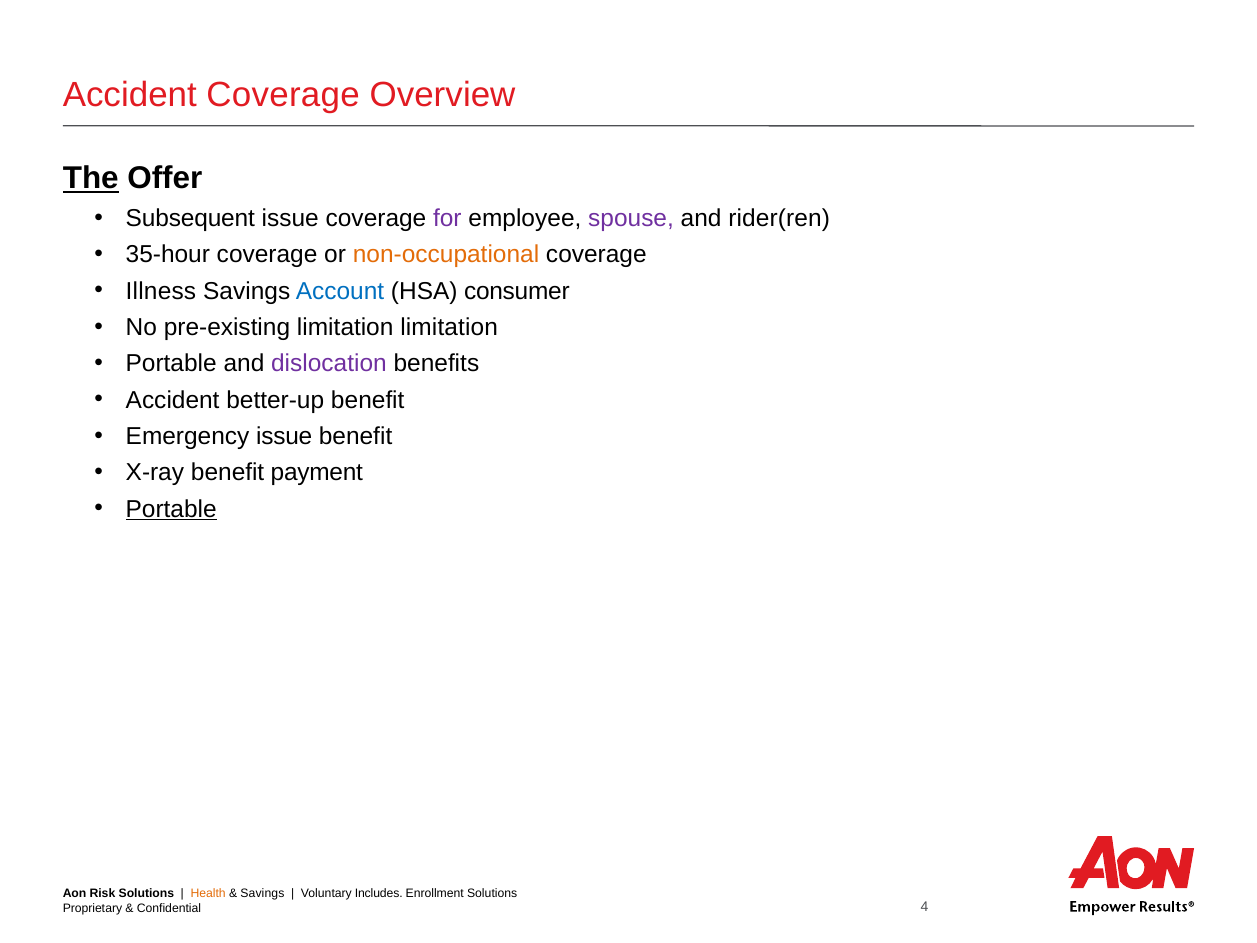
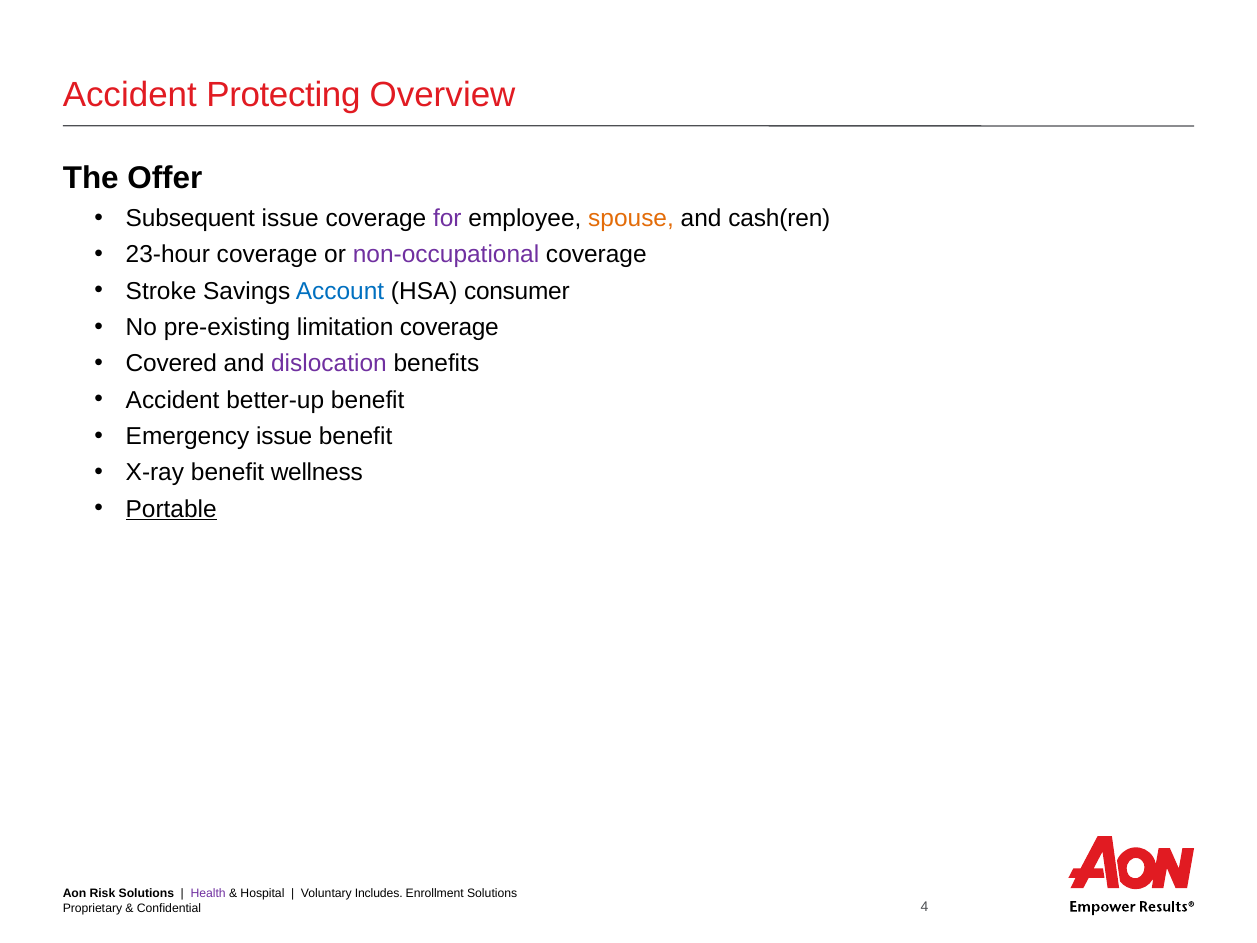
Accident Coverage: Coverage -> Protecting
The underline: present -> none
spouse colour: purple -> orange
rider(ren: rider(ren -> cash(ren
35-hour: 35-hour -> 23-hour
non-occupational colour: orange -> purple
Illness: Illness -> Stroke
limitation limitation: limitation -> coverage
Portable at (171, 364): Portable -> Covered
payment: payment -> wellness
Health colour: orange -> purple
Savings at (262, 893): Savings -> Hospital
